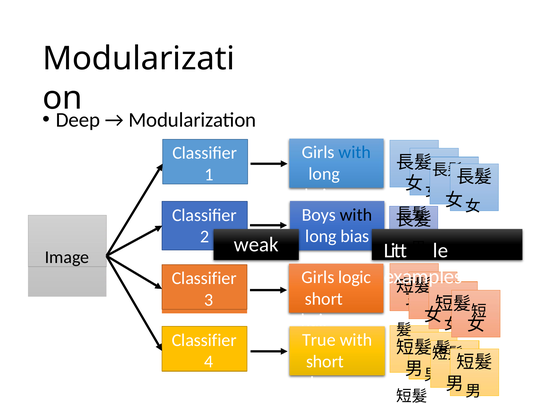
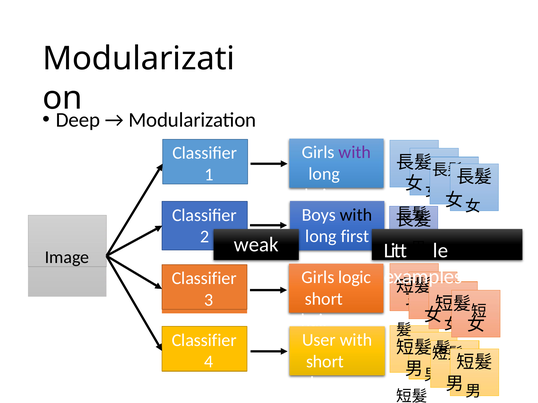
with at (355, 153) colour: blue -> purple
bias: bias -> first
True: True -> User
